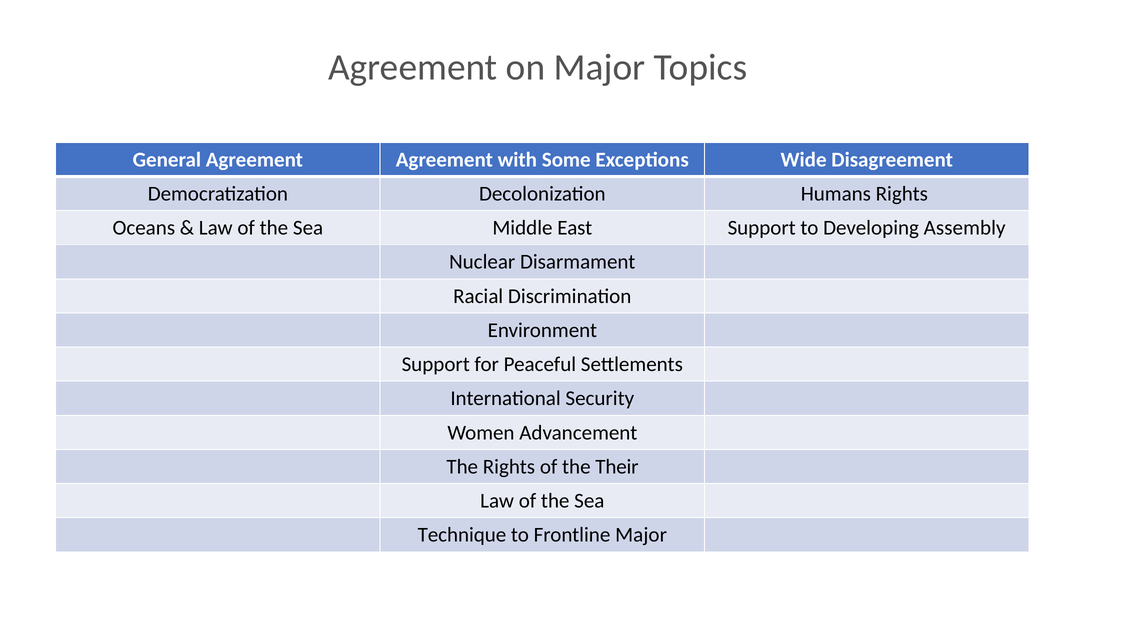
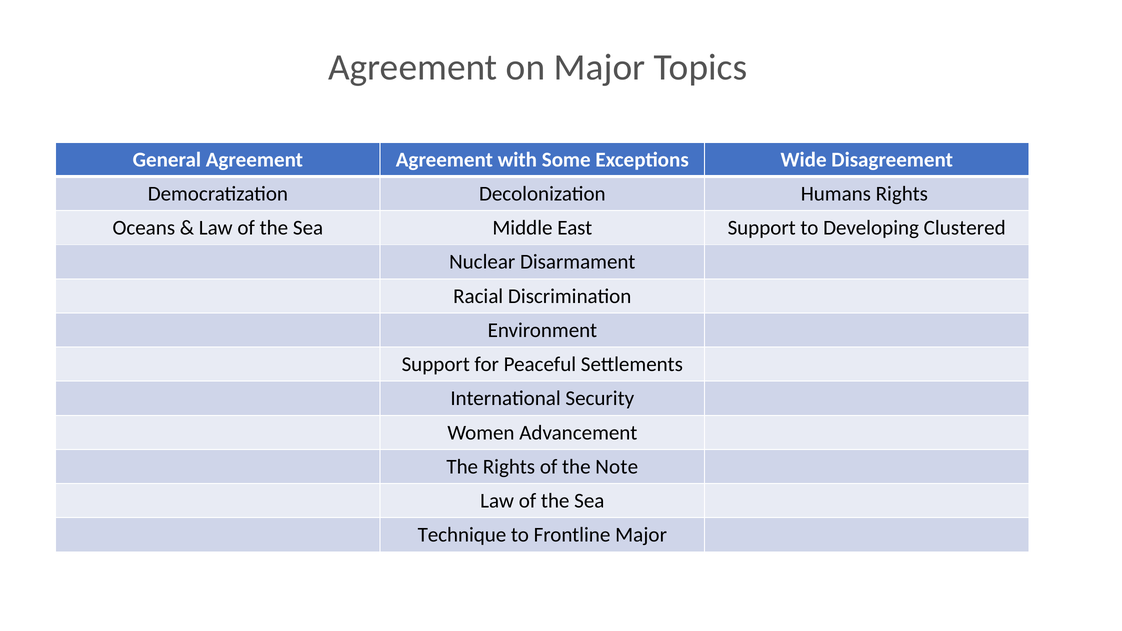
Assembly: Assembly -> Clustered
Their: Their -> Note
